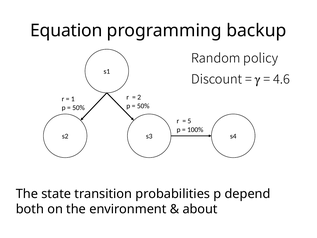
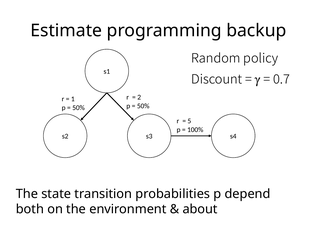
Equation: Equation -> Estimate
4.6: 4.6 -> 0.7
